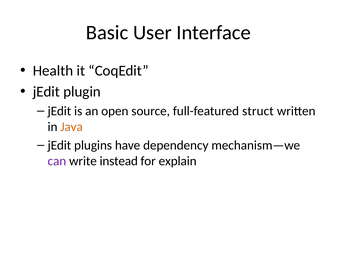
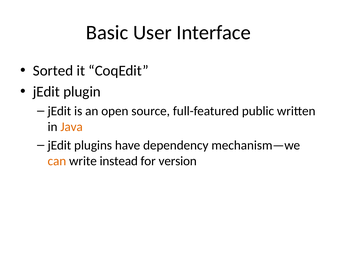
Health: Health -> Sorted
struct: struct -> public
can colour: purple -> orange
explain: explain -> version
